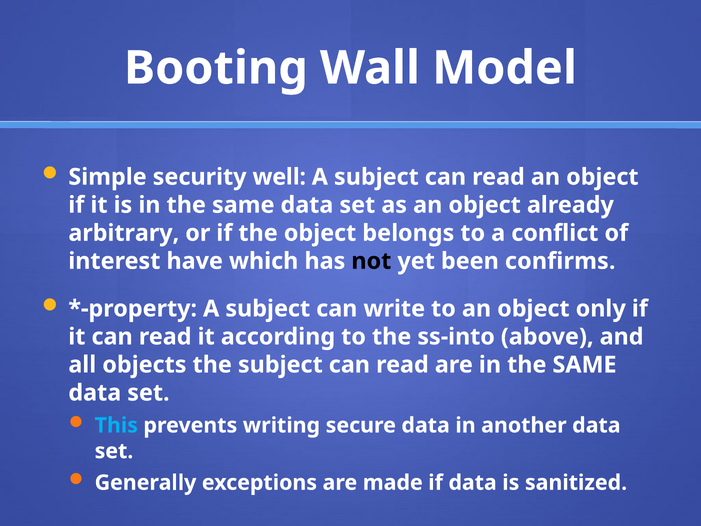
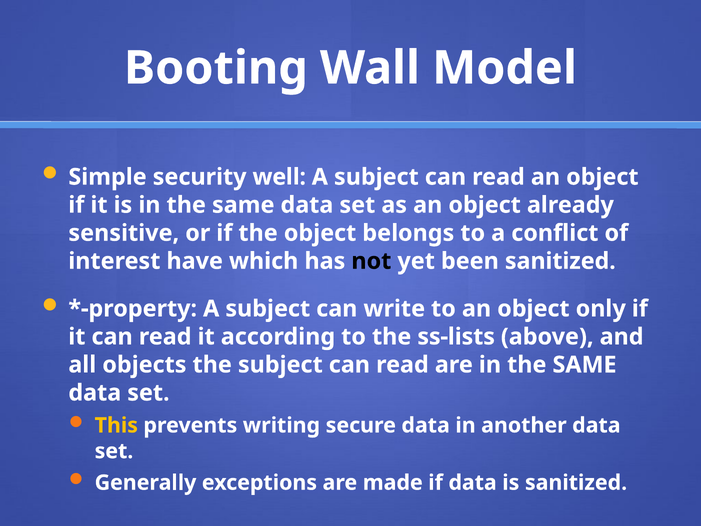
arbitrary: arbitrary -> sensitive
been confirms: confirms -> sanitized
ss-into: ss-into -> ss-lists
This colour: light blue -> yellow
